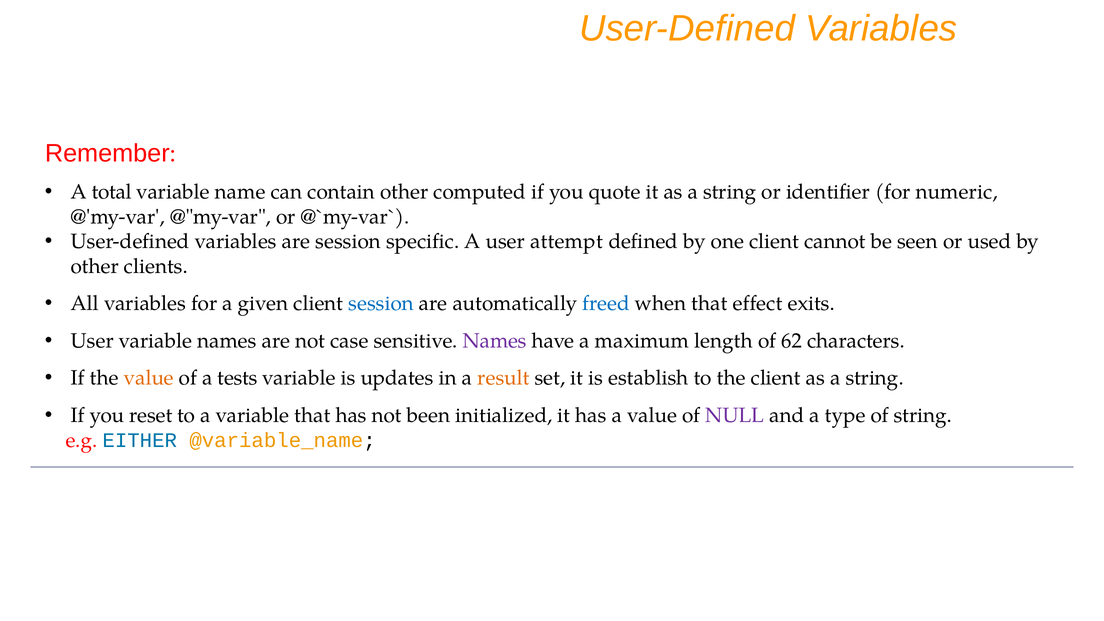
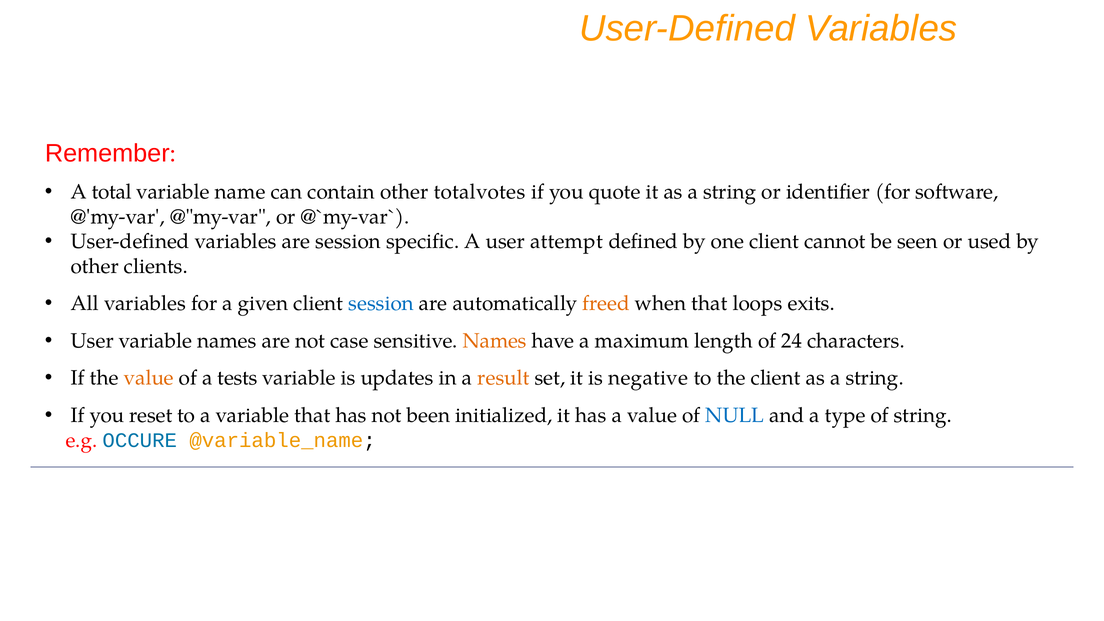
computed: computed -> totalvotes
numeric: numeric -> software
freed colour: blue -> orange
effect: effect -> loops
Names at (495, 341) colour: purple -> orange
62: 62 -> 24
establish: establish -> negative
NULL colour: purple -> blue
EITHER: EITHER -> OCCURE
